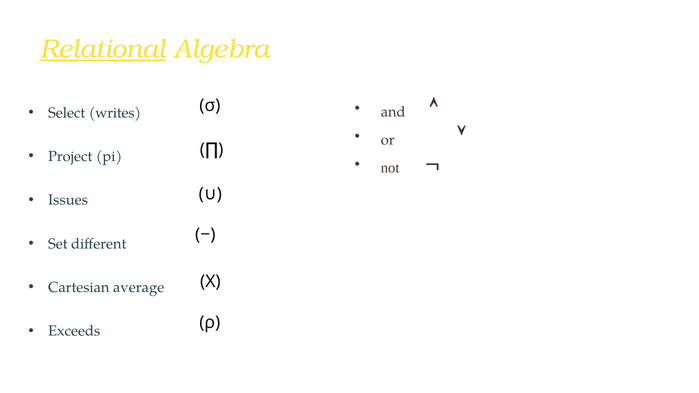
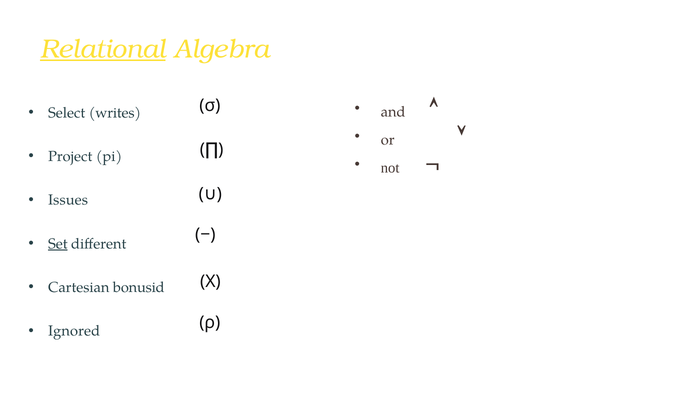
Set underline: none -> present
average: average -> bonusid
Exceeds: Exceeds -> Ignored
